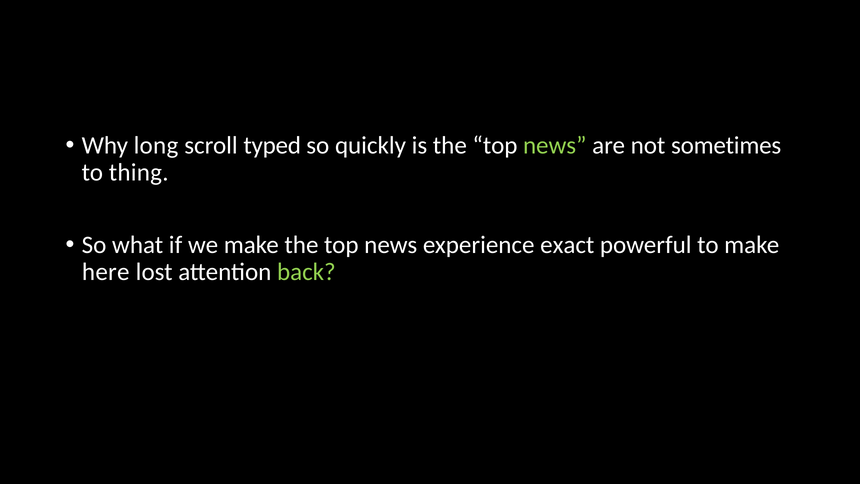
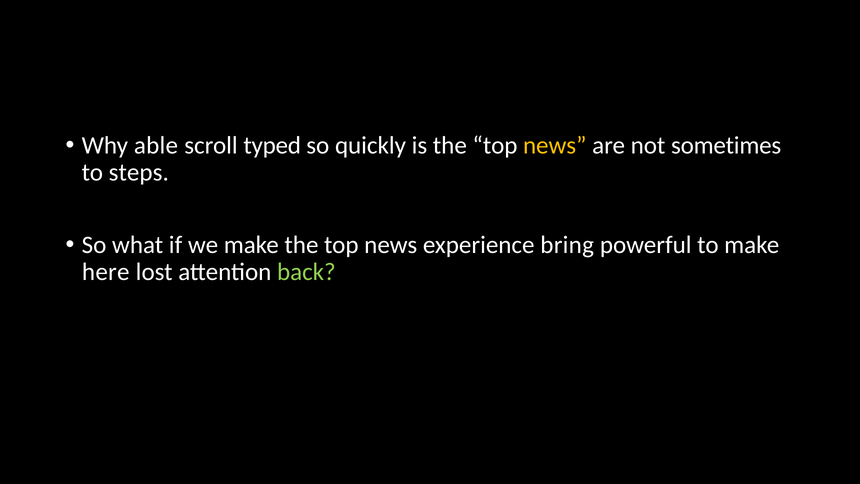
long: long -> able
news at (555, 145) colour: light green -> yellow
thing: thing -> steps
exact: exact -> bring
